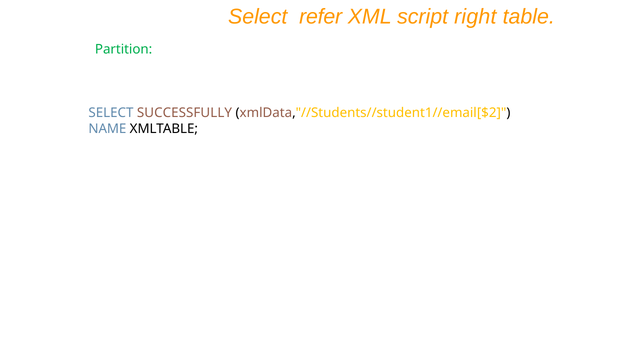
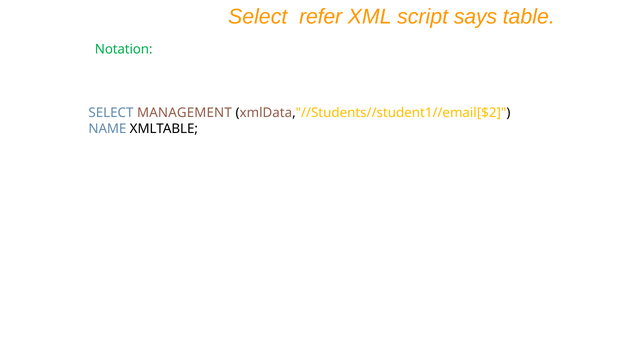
right: right -> says
Partition: Partition -> Notation
SUCCESSFULLY: SUCCESSFULLY -> MANAGEMENT
